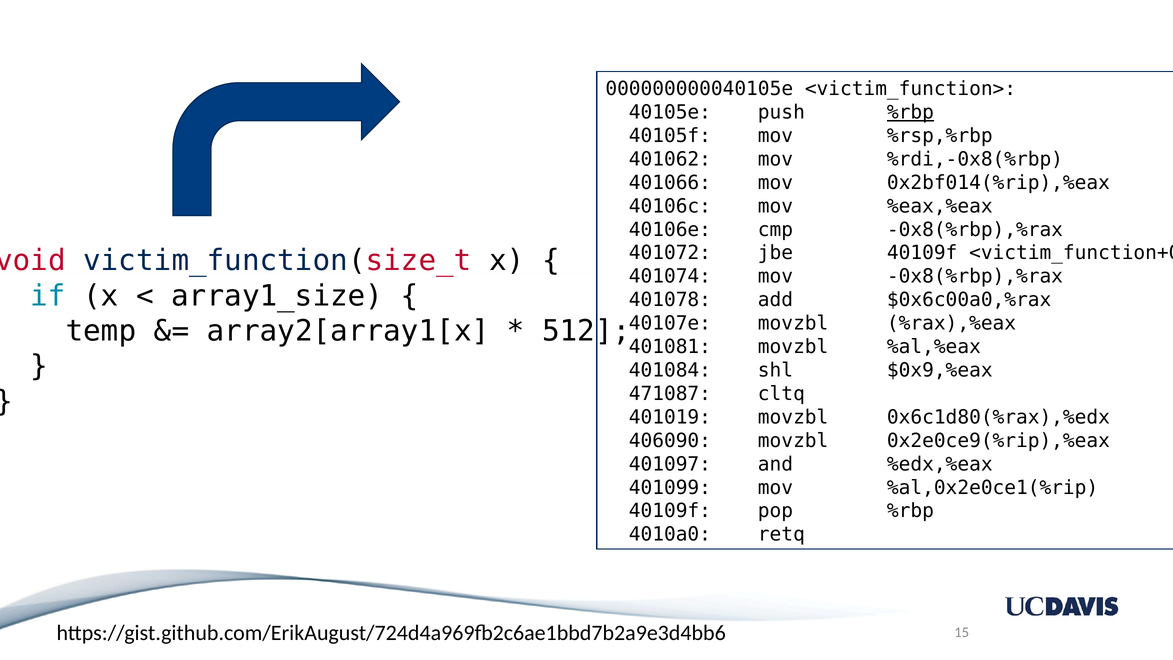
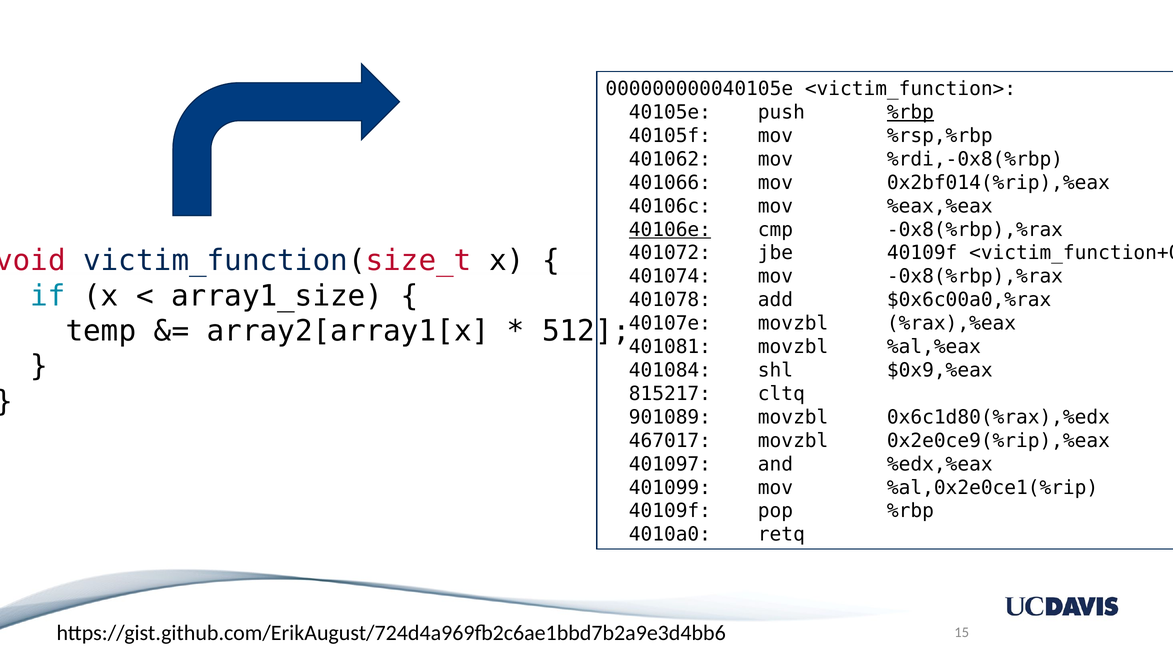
40106e underline: none -> present
471087: 471087 -> 815217
401019: 401019 -> 901089
406090: 406090 -> 467017
